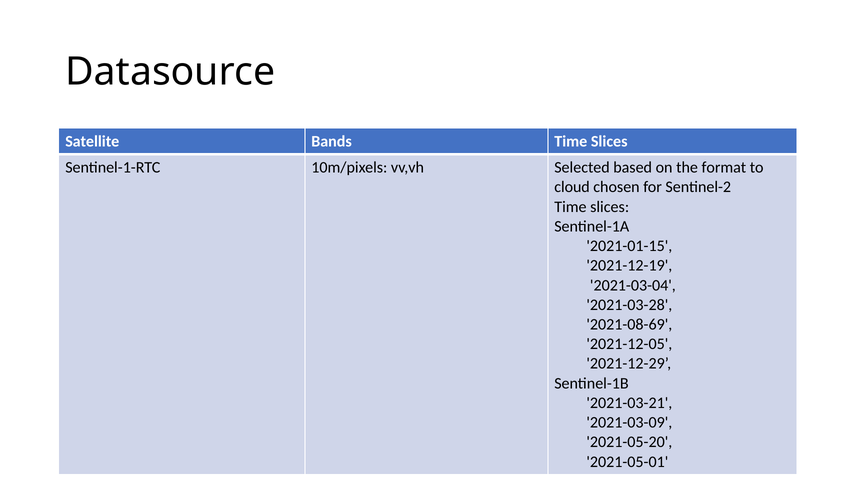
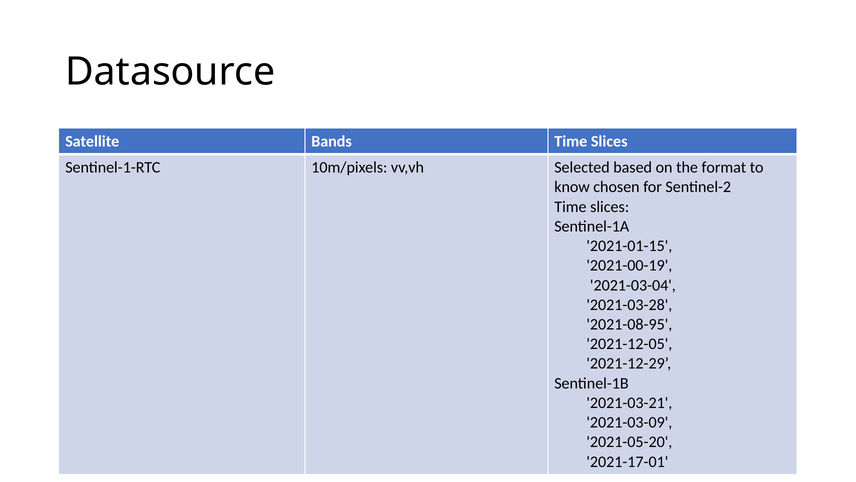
cloud: cloud -> know
2021-12-19: 2021-12-19 -> 2021-00-19
2021-08-69: 2021-08-69 -> 2021-08-95
2021-05-01: 2021-05-01 -> 2021-17-01
